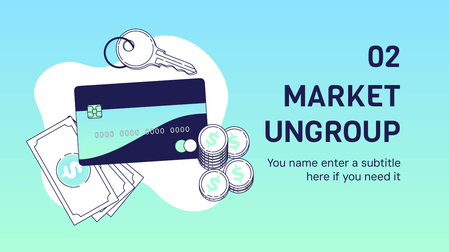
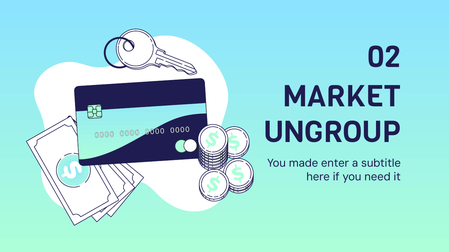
name: name -> made
